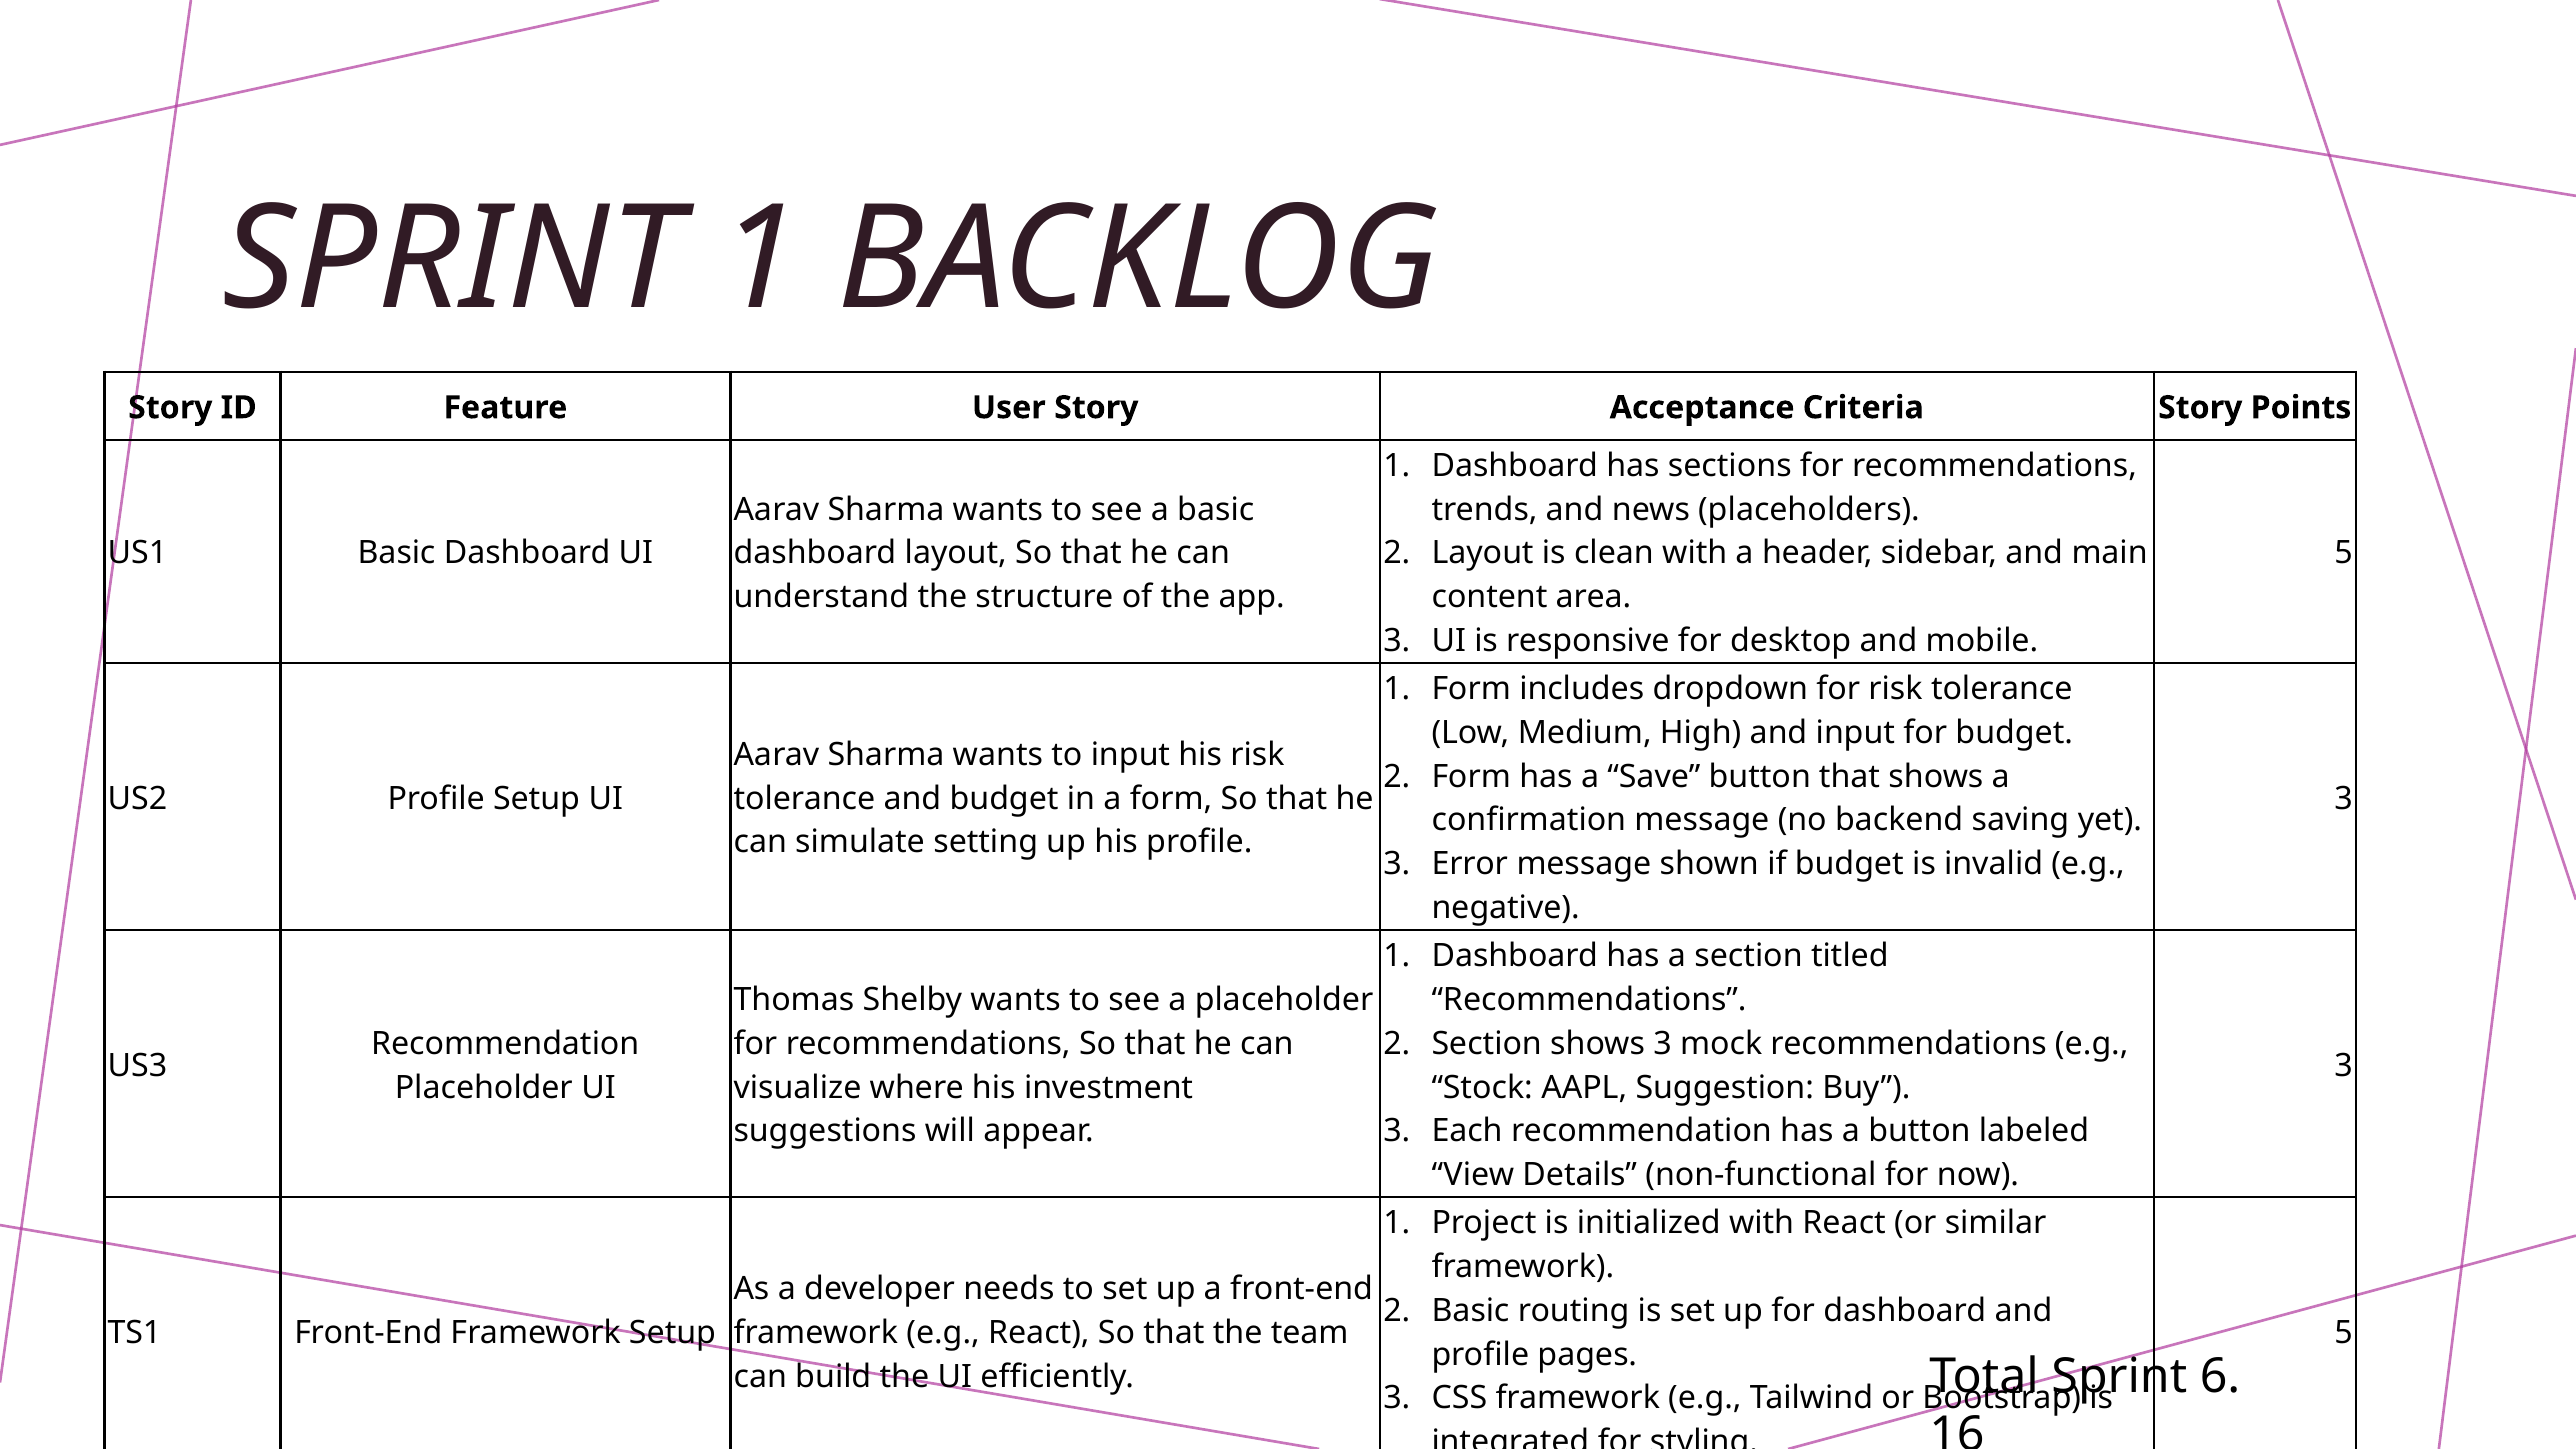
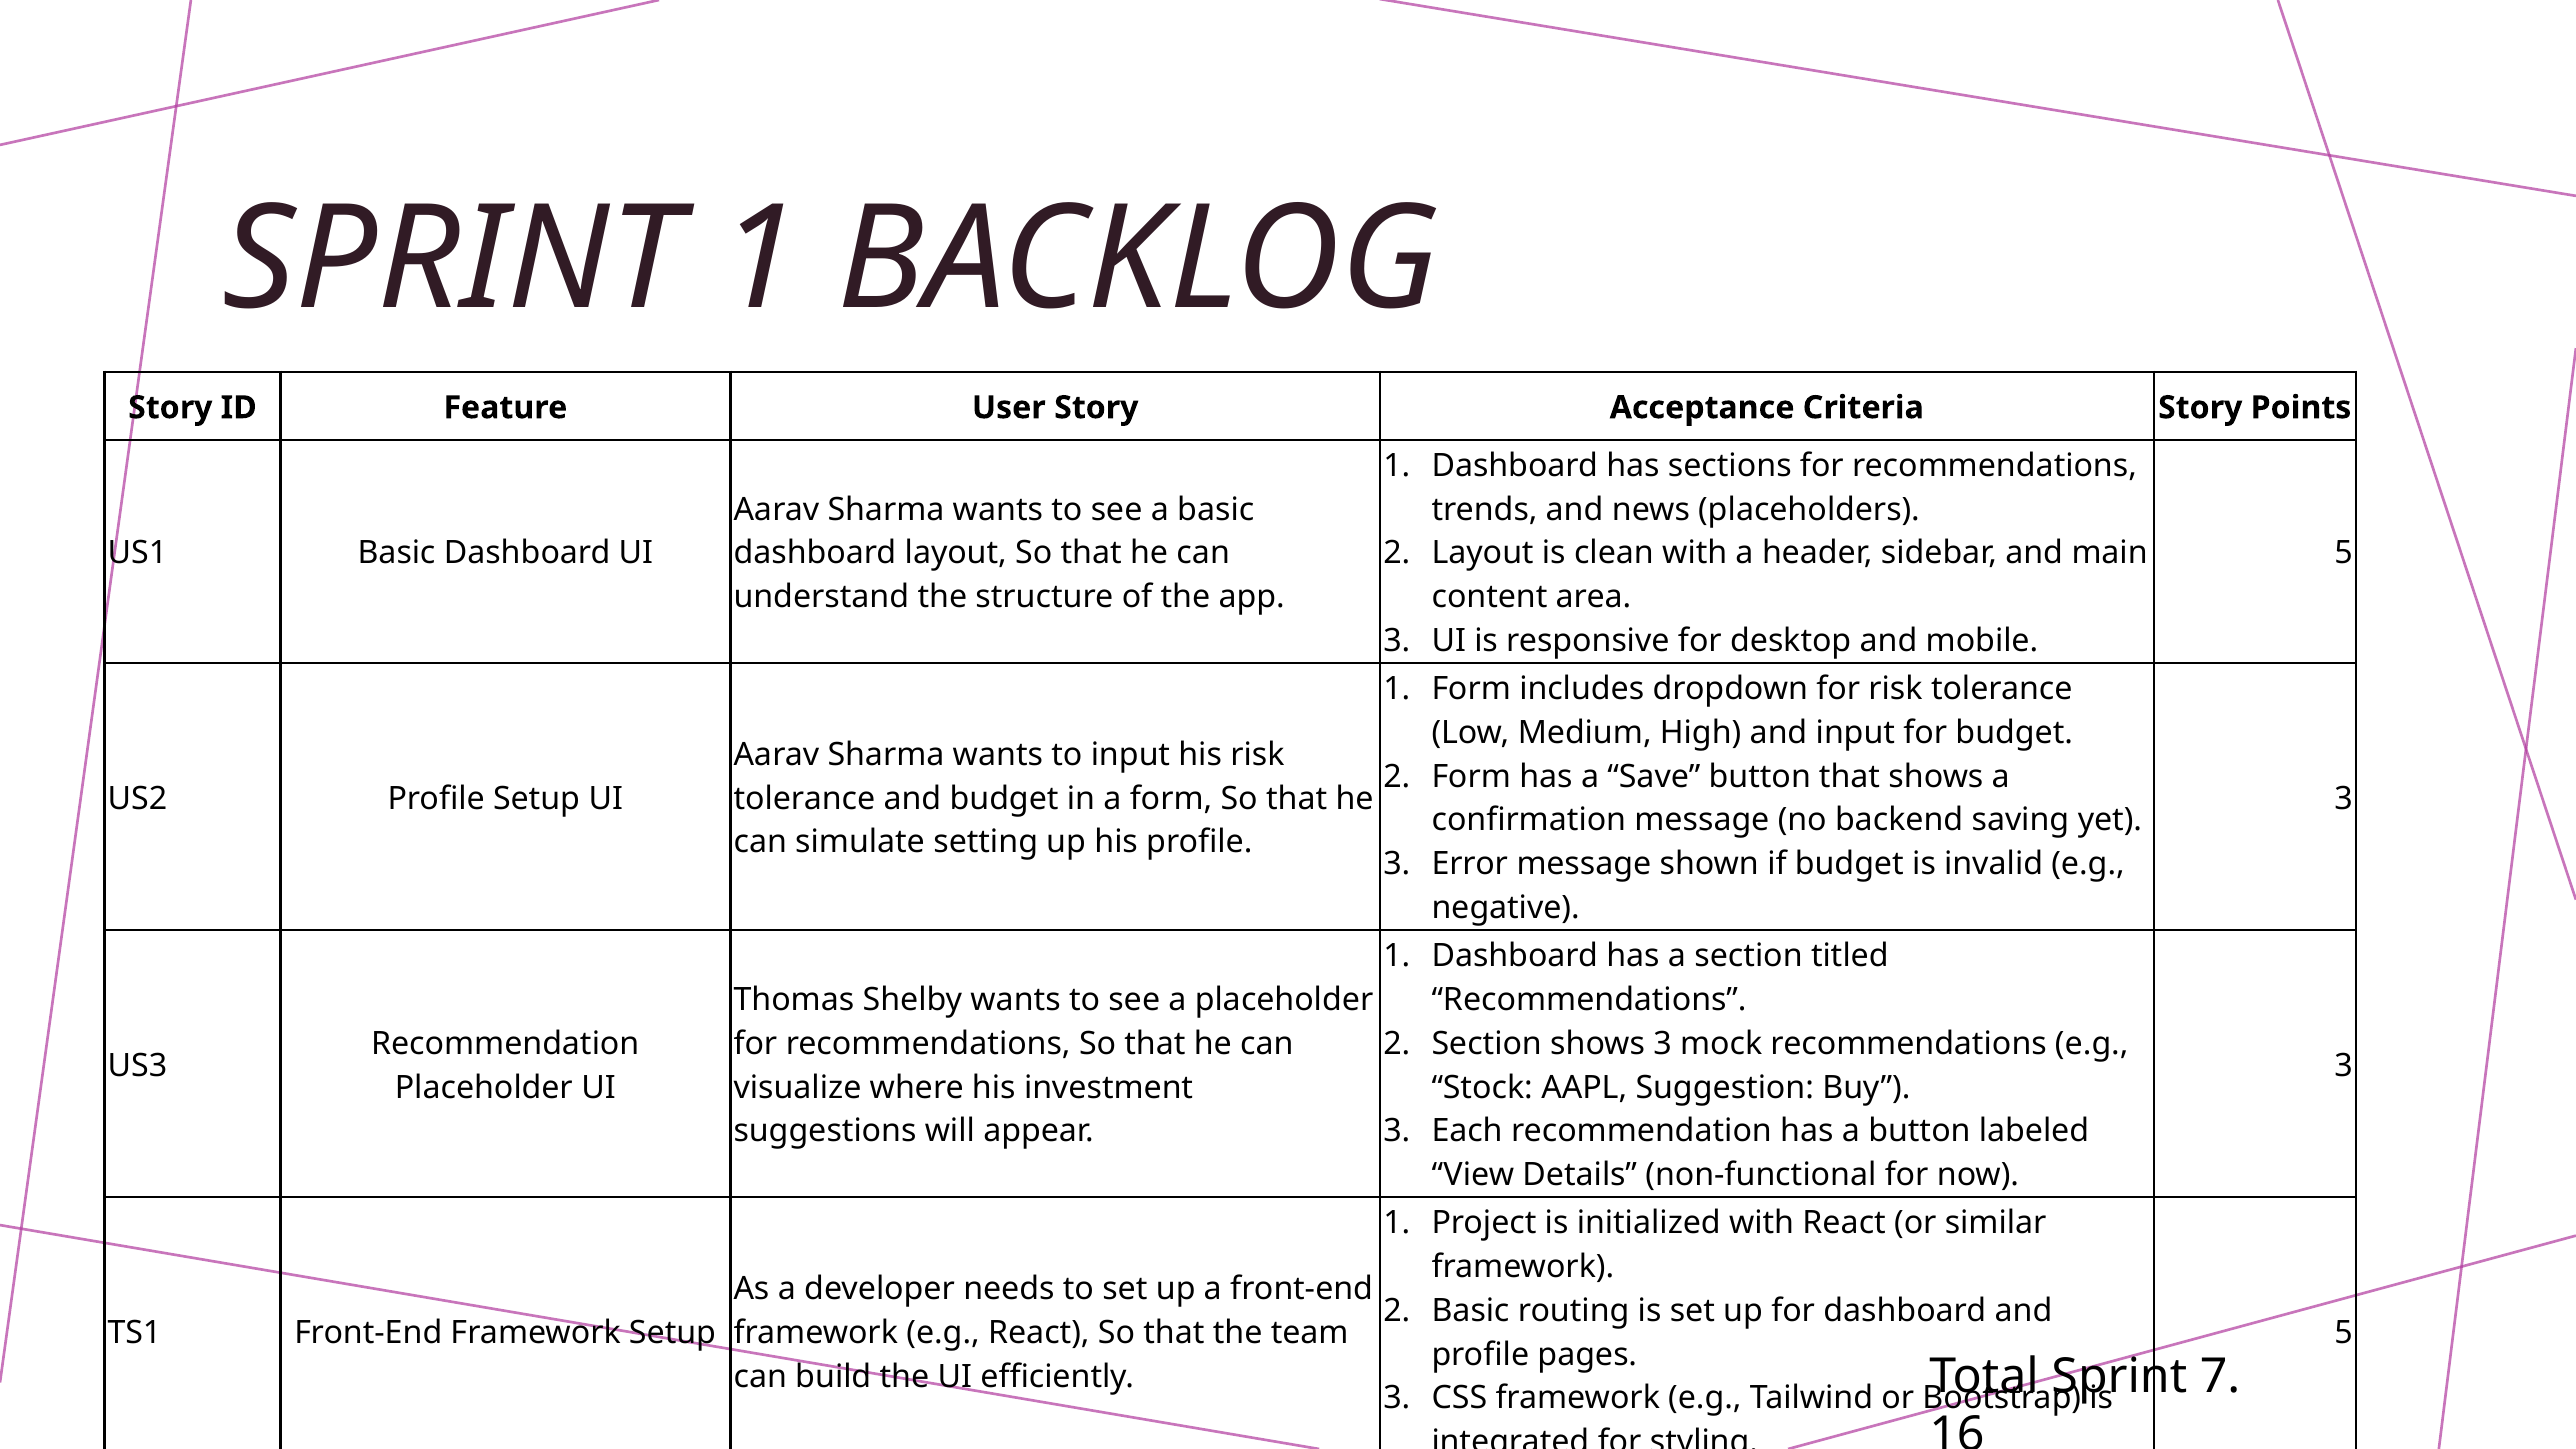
6: 6 -> 7
